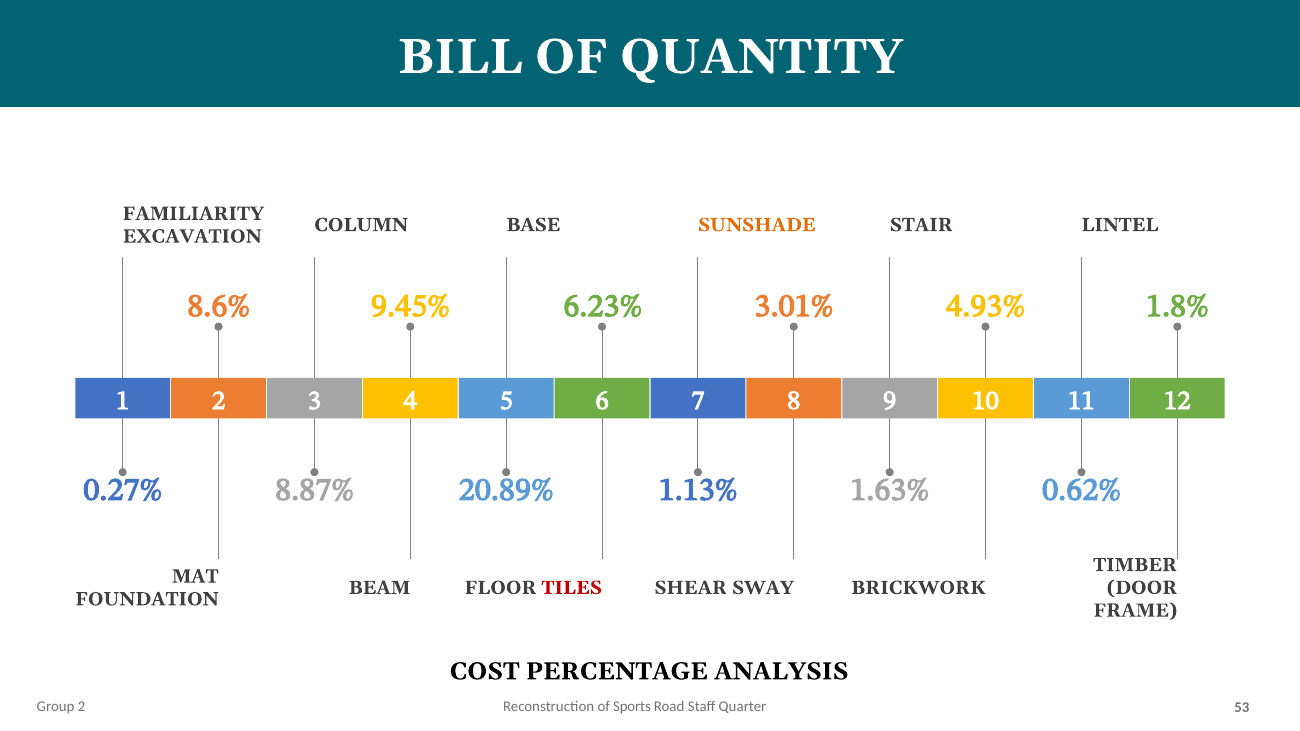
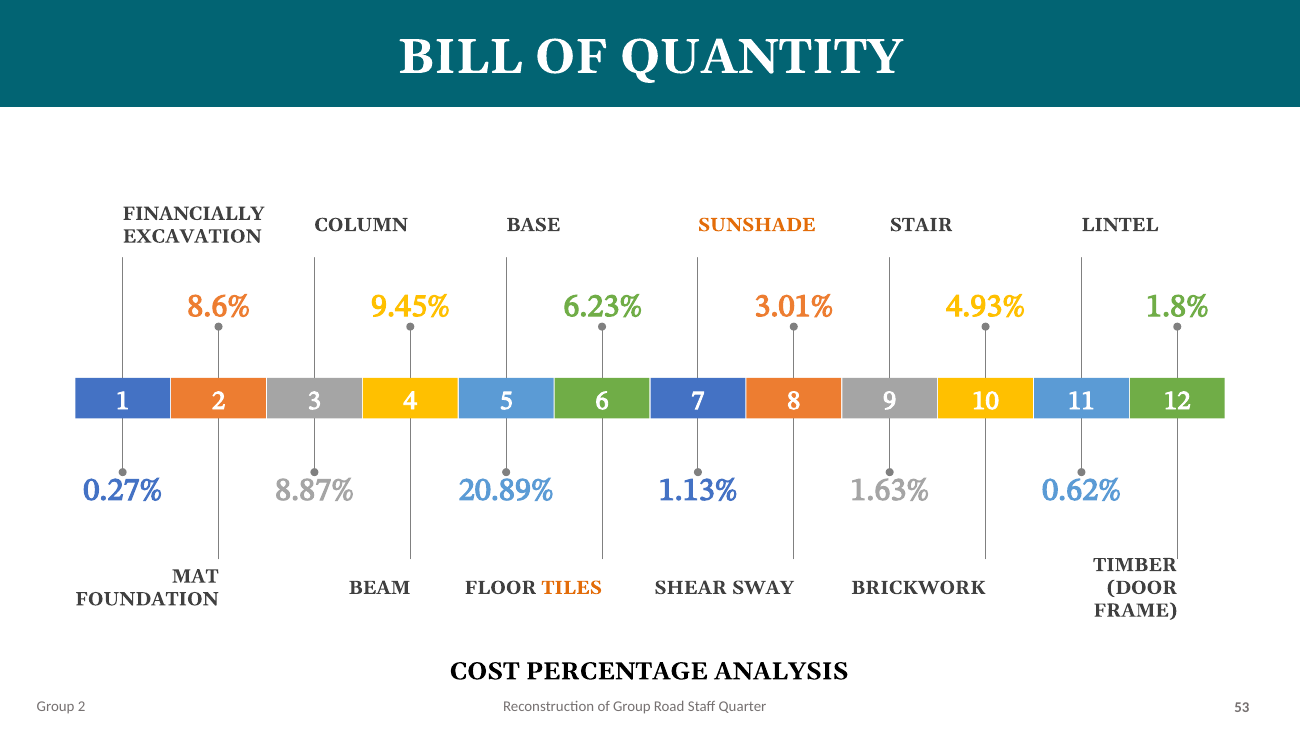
FAMILIARITY: FAMILIARITY -> FINANCIALLY
TILES colour: red -> orange
of Sports: Sports -> Group
